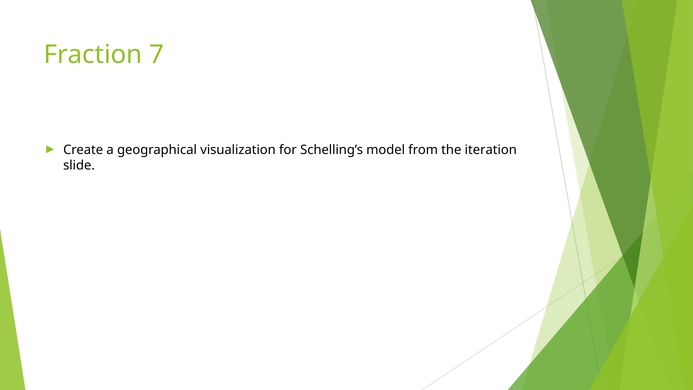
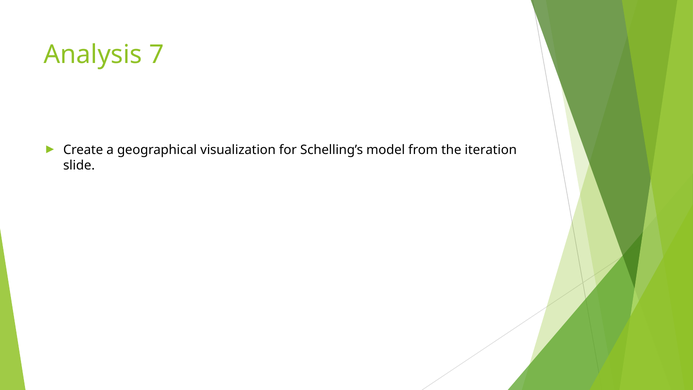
Fraction: Fraction -> Analysis
